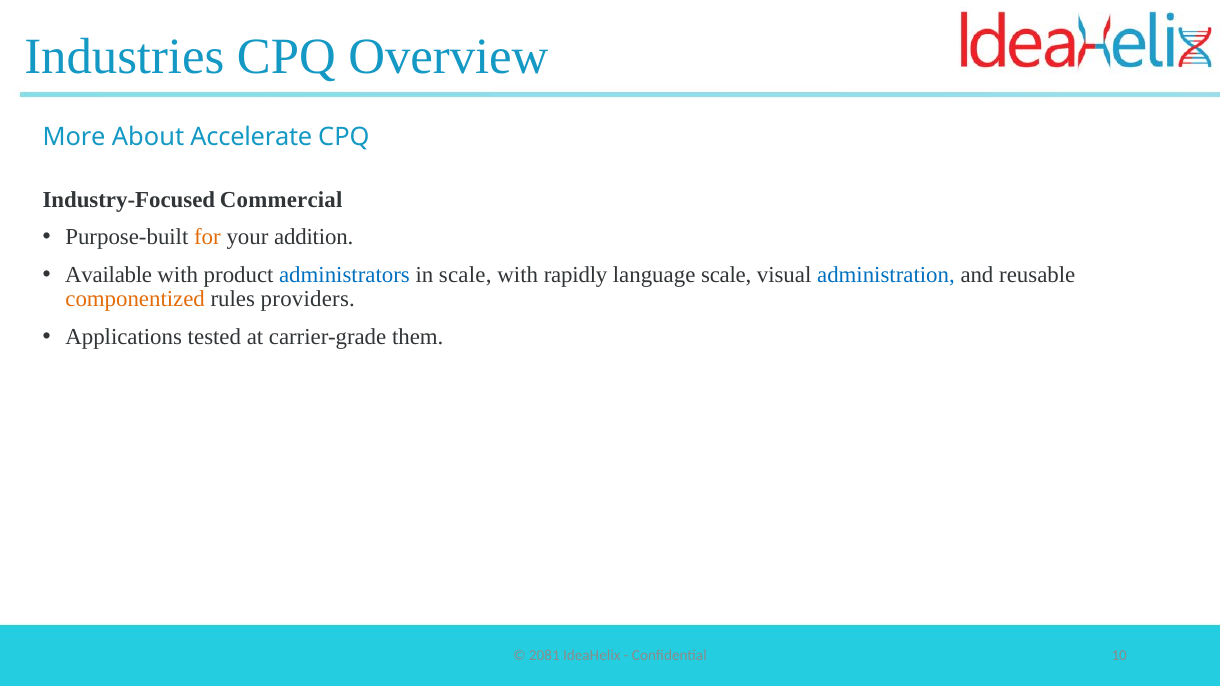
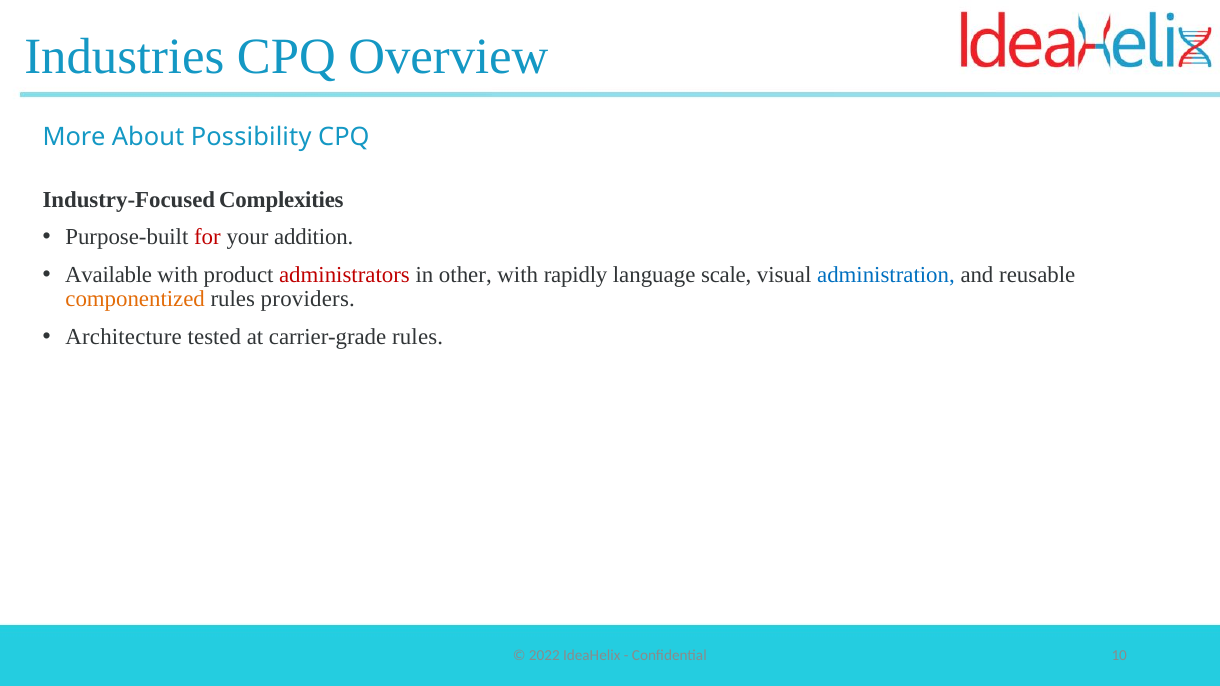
Accelerate: Accelerate -> Possibility
Commercial: Commercial -> Complexities
for colour: orange -> red
administrators colour: blue -> red
in scale: scale -> other
Applications: Applications -> Architecture
carrier-grade them: them -> rules
2081: 2081 -> 2022
